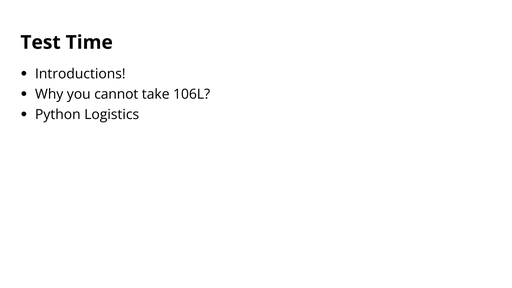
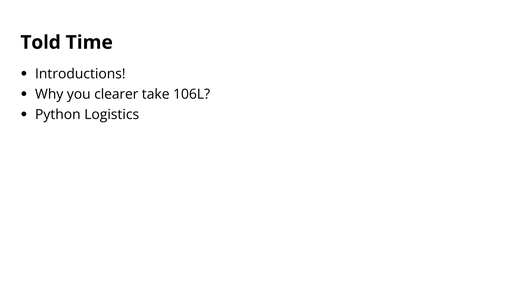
Test: Test -> Told
cannot: cannot -> clearer
